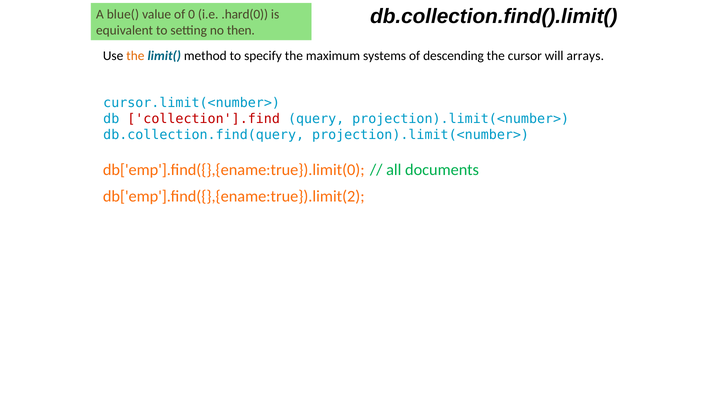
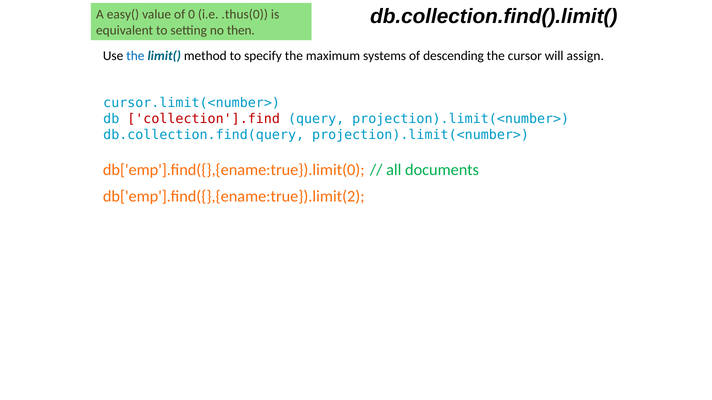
blue(: blue( -> easy(
.hard(0: .hard(0 -> .thus(0
the at (135, 56) colour: orange -> blue
arrays: arrays -> assign
